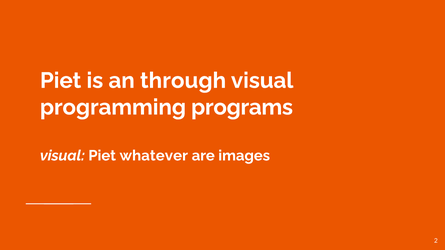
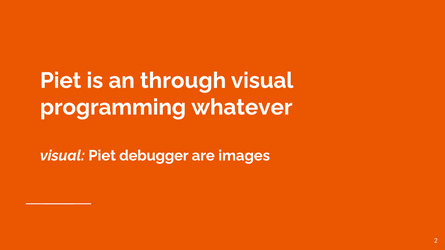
programs: programs -> whatever
whatever: whatever -> debugger
